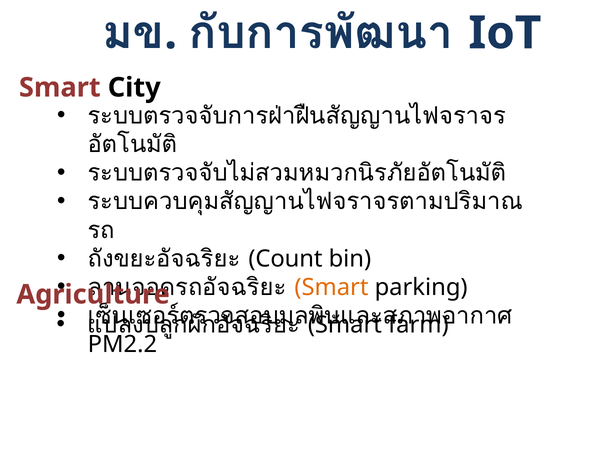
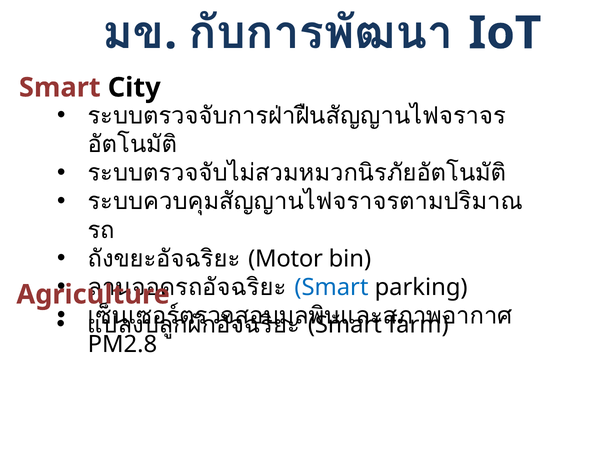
Count: Count -> Motor
Smart at (331, 287) colour: orange -> blue
PM2.2: PM2.2 -> PM2.8
